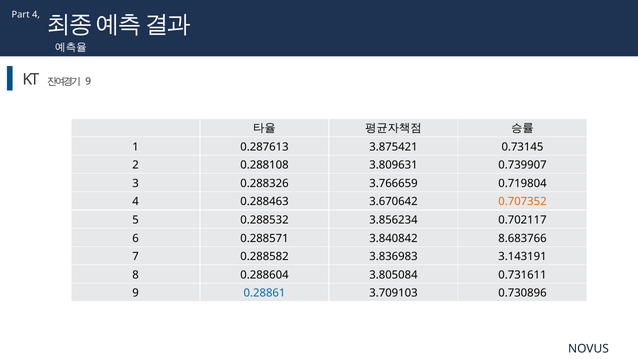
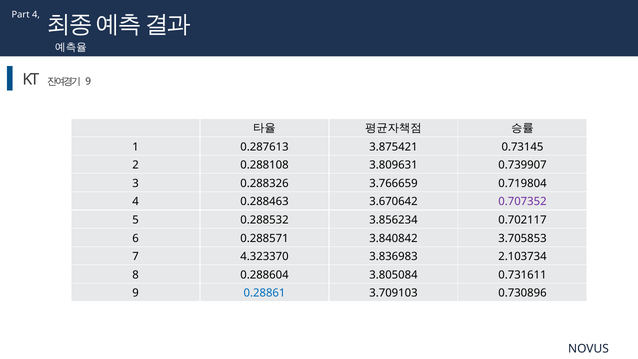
0.707352 colour: orange -> purple
8.683766: 8.683766 -> 3.705853
0.288582: 0.288582 -> 4.323370
3.143191: 3.143191 -> 2.103734
